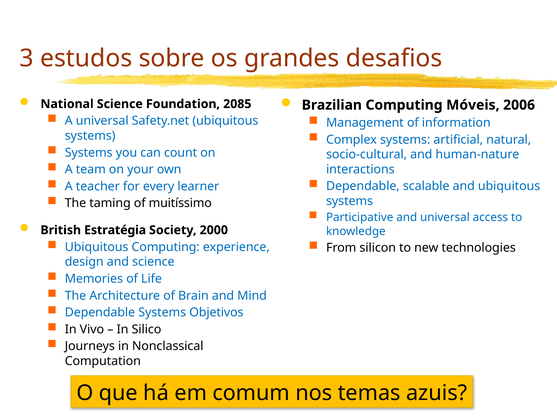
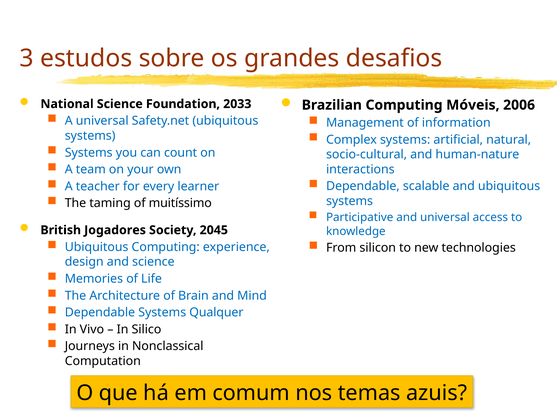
2085: 2085 -> 2033
Estratégia: Estratégia -> Jogadores
2000: 2000 -> 2045
Objetivos: Objetivos -> Qualquer
